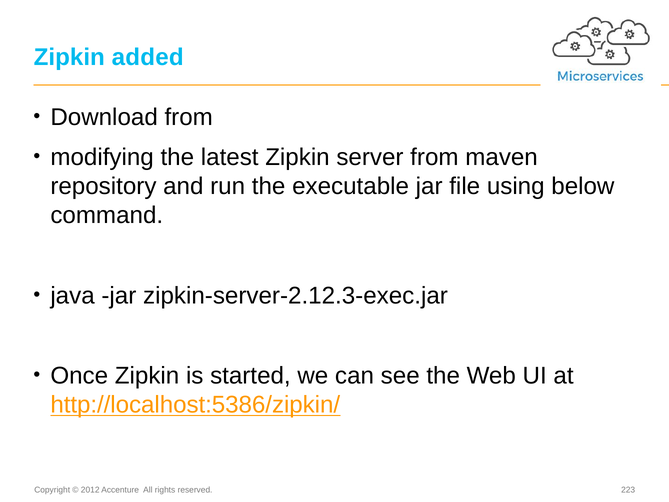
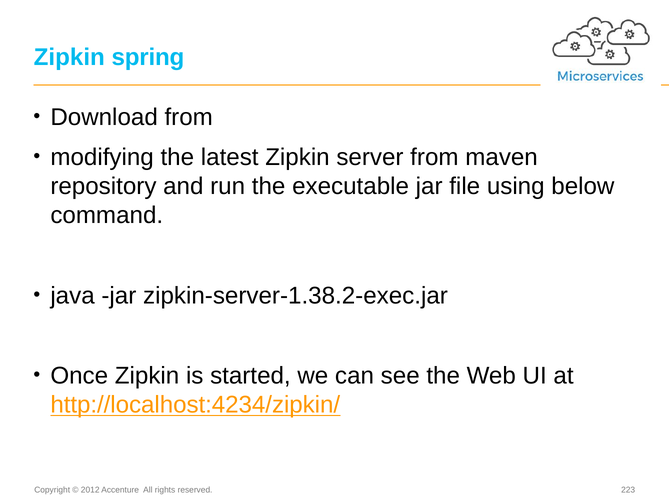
added: added -> spring
zipkin-server-2.12.3-exec.jar: zipkin-server-2.12.3-exec.jar -> zipkin-server-1.38.2-exec.jar
http://localhost:5386/zipkin/: http://localhost:5386/zipkin/ -> http://localhost:4234/zipkin/
